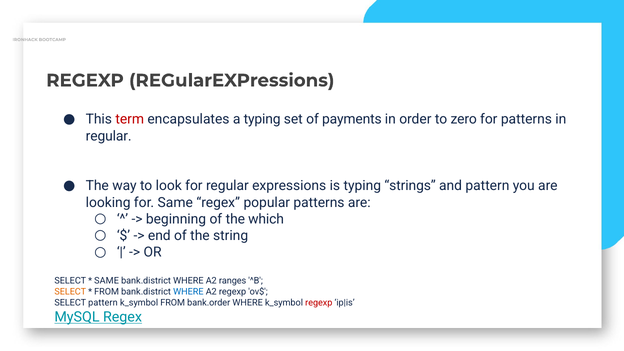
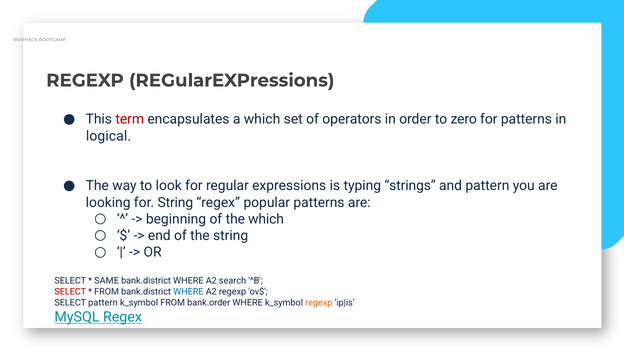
a typing: typing -> which
payments: payments -> operators
regular at (109, 136): regular -> logical
for Same: Same -> String
ranges: ranges -> search
SELECT at (70, 292) colour: orange -> red
regexp at (319, 303) colour: red -> orange
